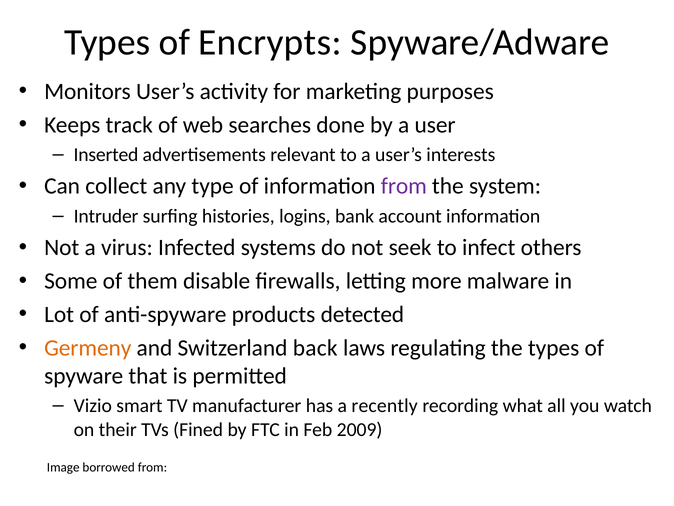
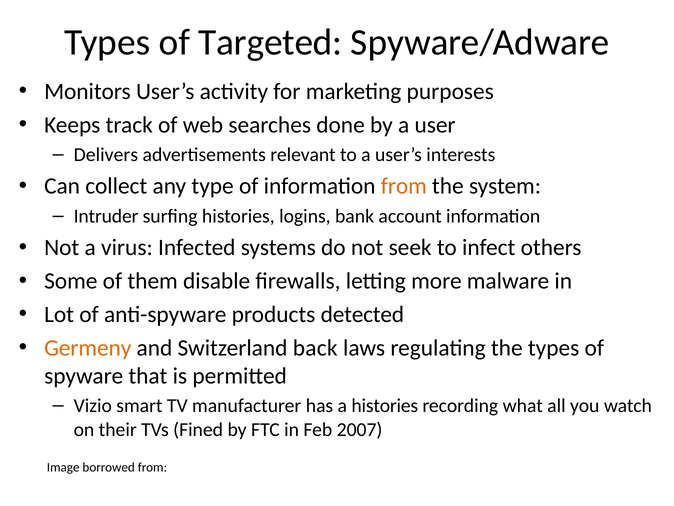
Encrypts: Encrypts -> Targeted
Inserted: Inserted -> Delivers
from at (404, 186) colour: purple -> orange
a recently: recently -> histories
2009: 2009 -> 2007
